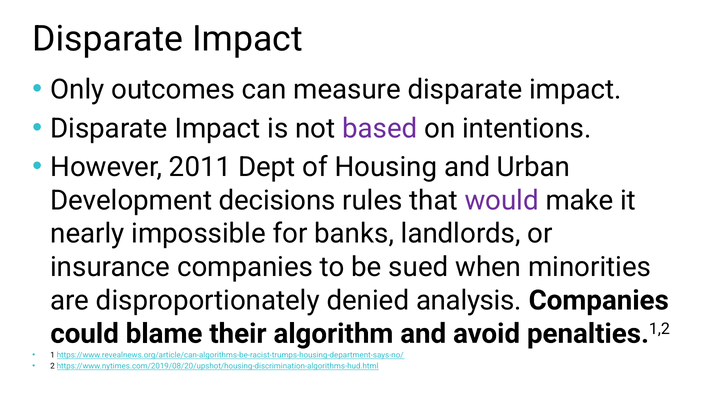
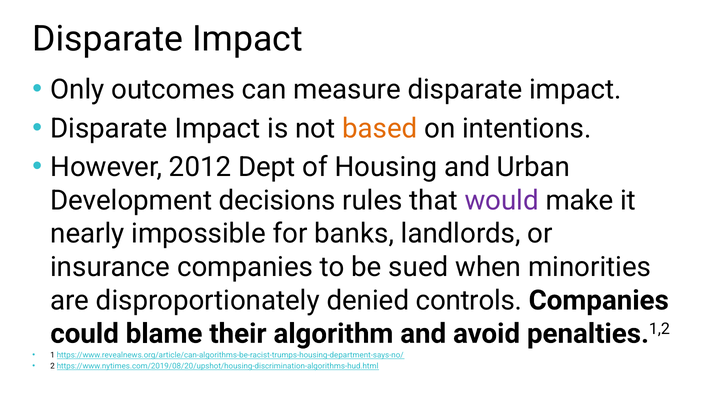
based colour: purple -> orange
2011: 2011 -> 2012
analysis: analysis -> controls
